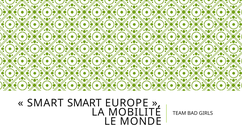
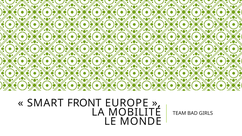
SMART SMART: SMART -> FRONT
